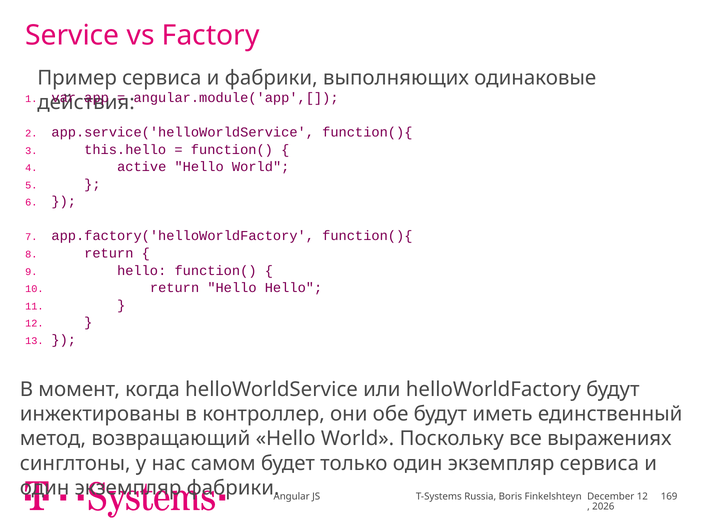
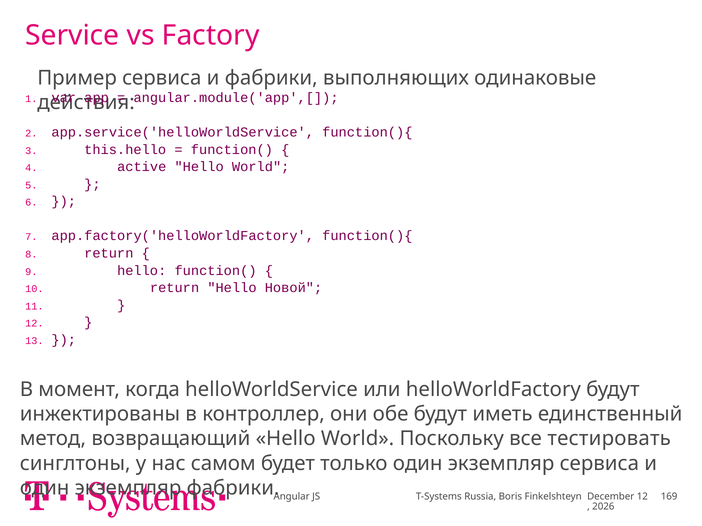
Hello Hello: Hello -> Новой
выражениях: выражениях -> тестировать
